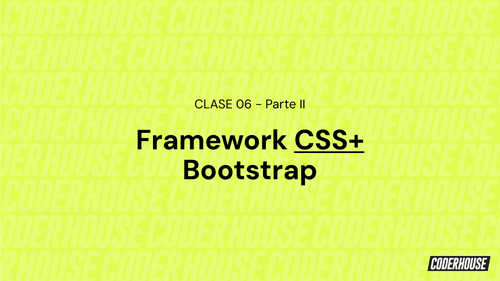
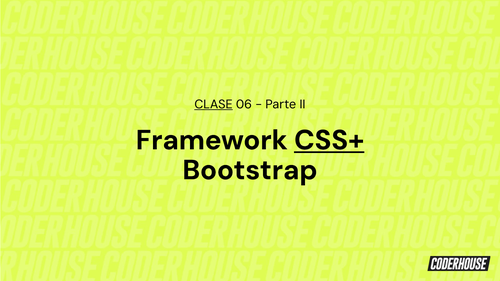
CLASE underline: none -> present
